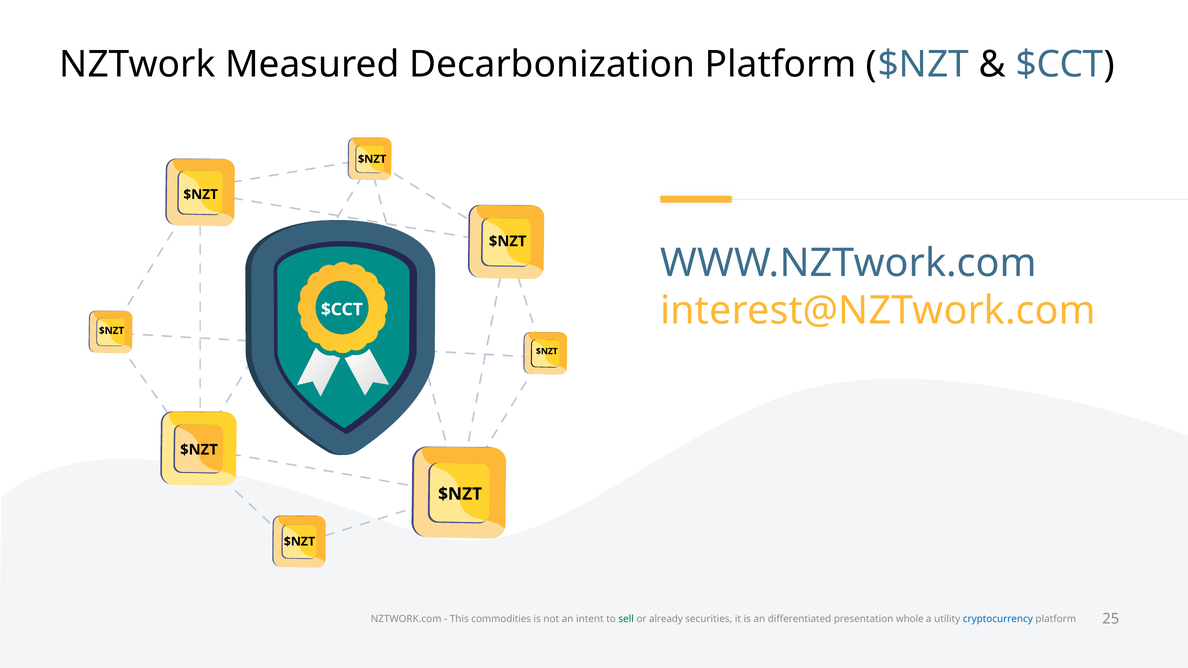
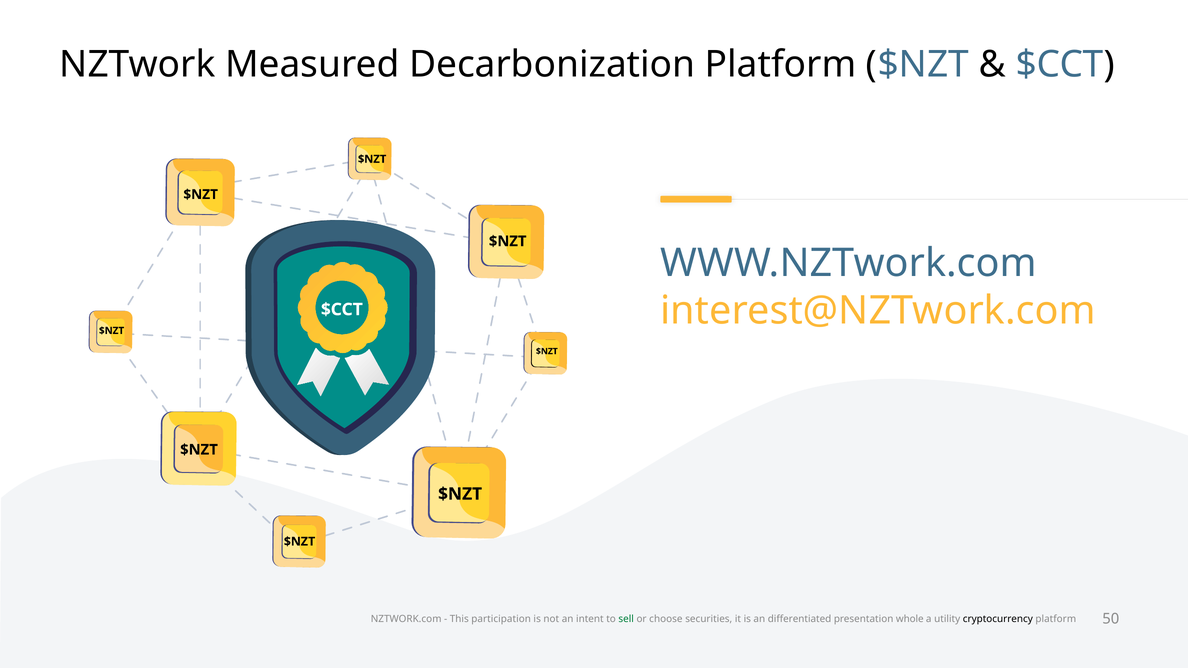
commodities: commodities -> participation
already: already -> choose
cryptocurrency colour: blue -> black
25: 25 -> 50
